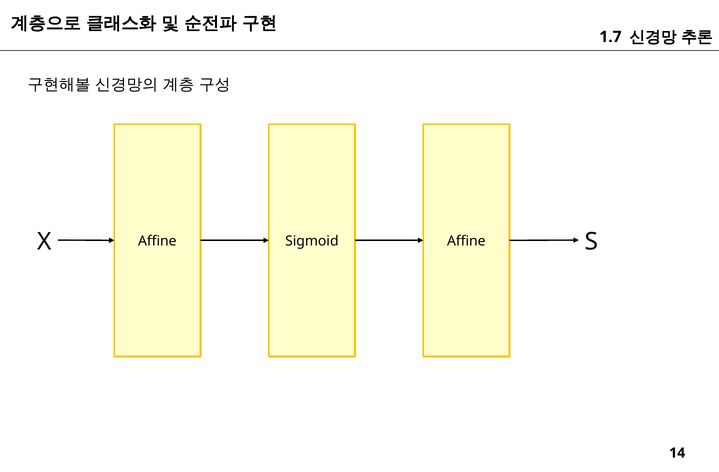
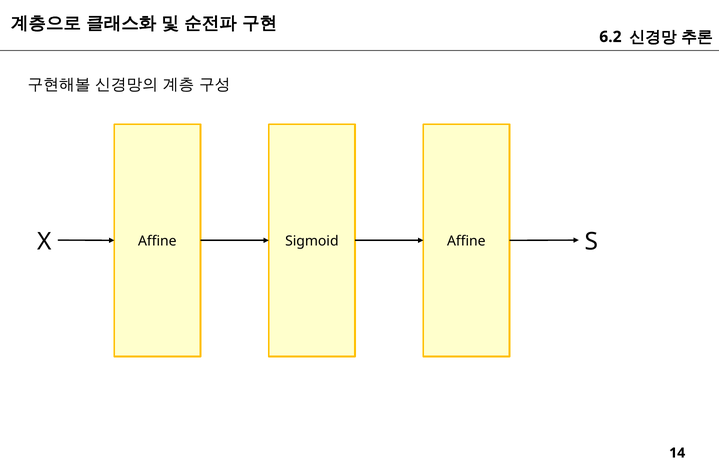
1.7: 1.7 -> 6.2
